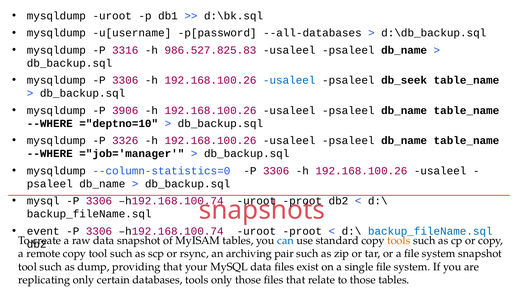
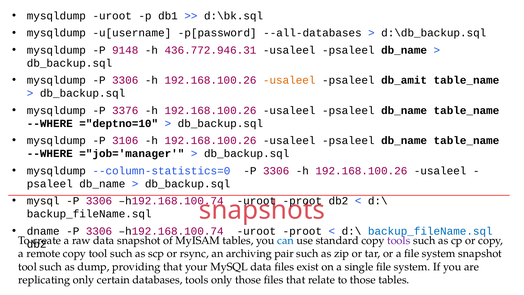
3316: 3316 -> 9148
986.527.825.83: 986.527.825.83 -> 436.772.946.31
usaleel at (289, 80) colour: blue -> orange
db_seek: db_seek -> db_amit
3906: 3906 -> 3376
3326: 3326 -> 3106
event: event -> dname
tools at (399, 240) colour: orange -> purple
